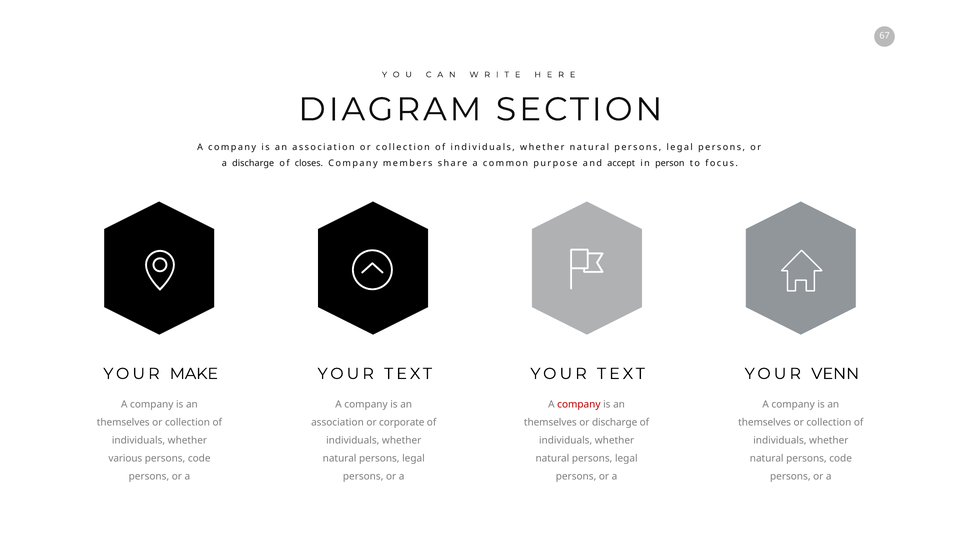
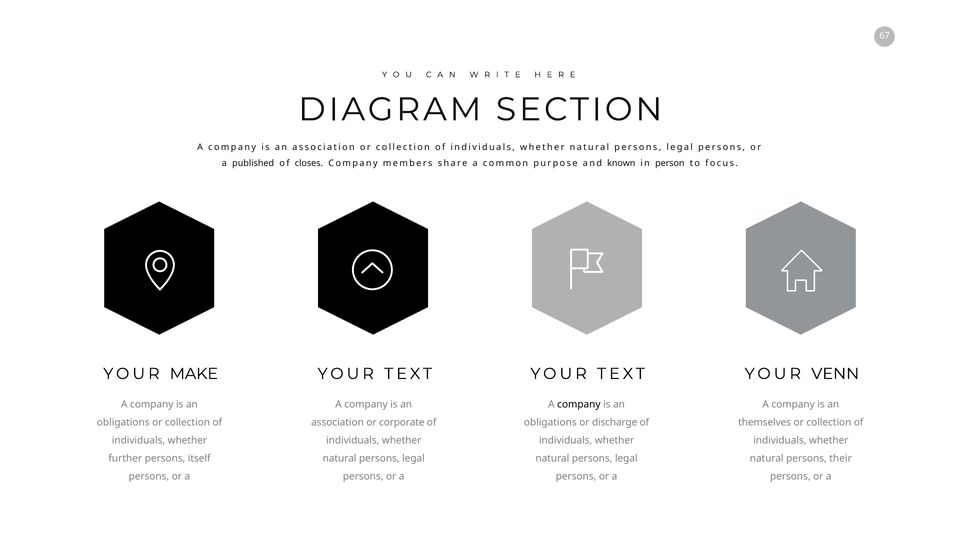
a discharge: discharge -> published
accept: accept -> known
company at (579, 405) colour: red -> black
themselves at (123, 423): themselves -> obligations
themselves at (550, 423): themselves -> obligations
various: various -> further
code at (199, 459): code -> itself
natural persons code: code -> their
